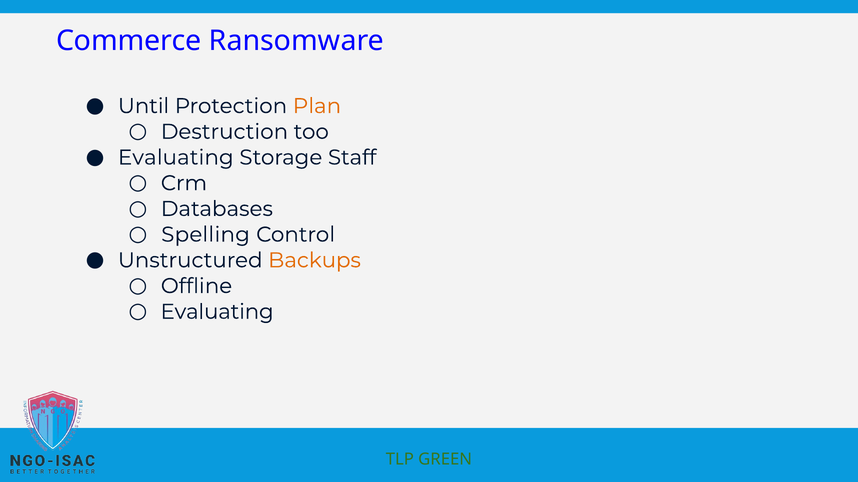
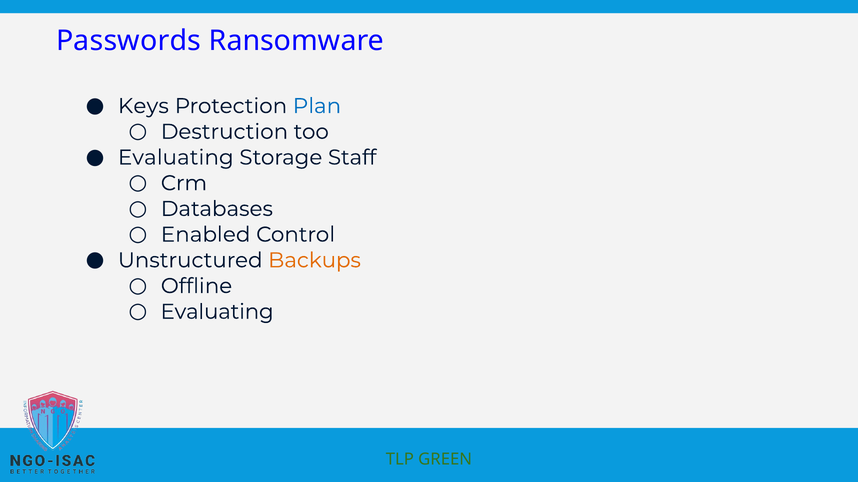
Commerce: Commerce -> Passwords
Until: Until -> Keys
Plan colour: orange -> blue
Spelling: Spelling -> Enabled
